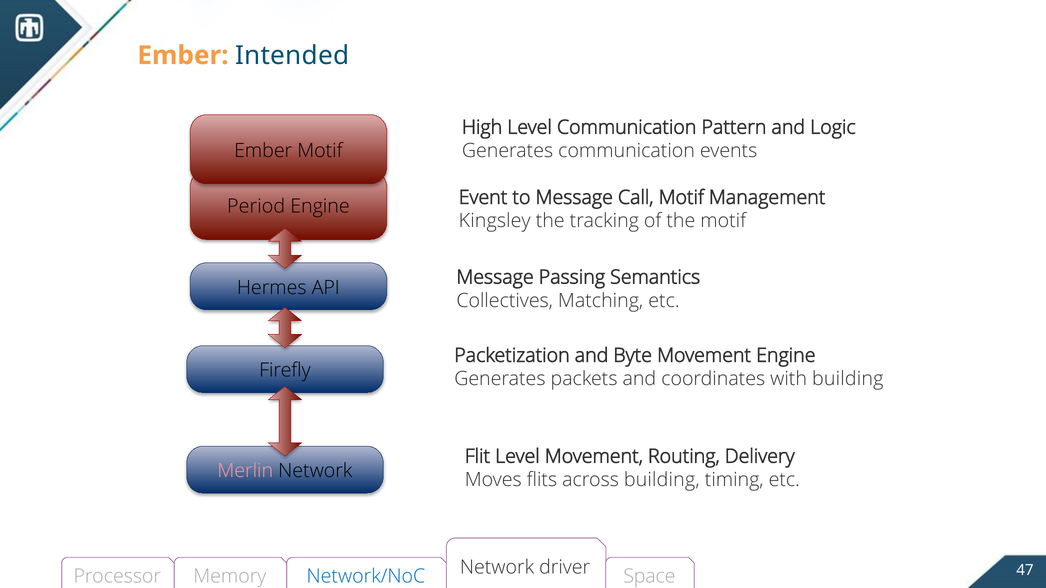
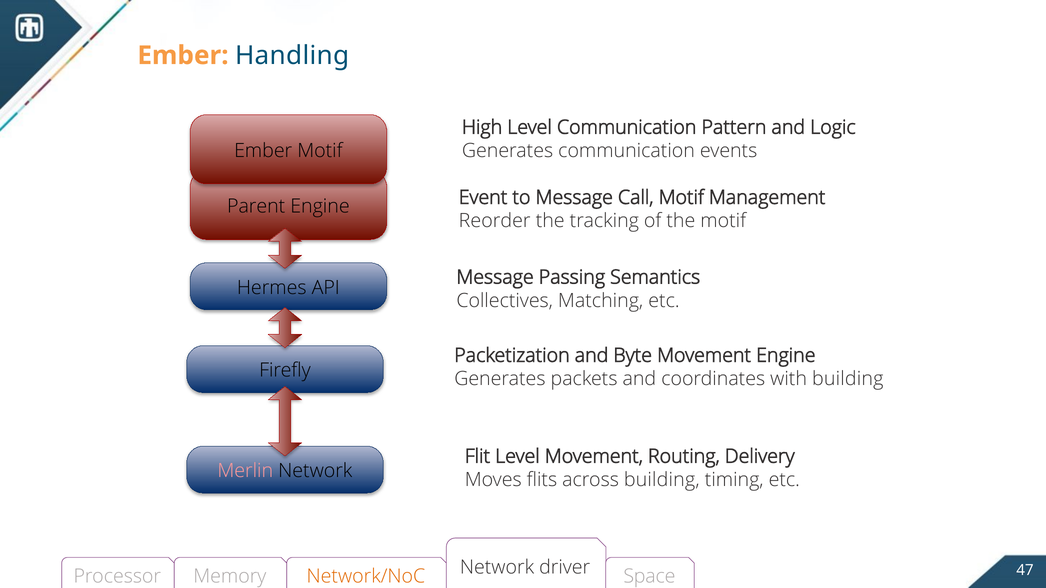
Intended: Intended -> Handling
Period: Period -> Parent
Kingsley: Kingsley -> Reorder
Network/NoC colour: blue -> orange
